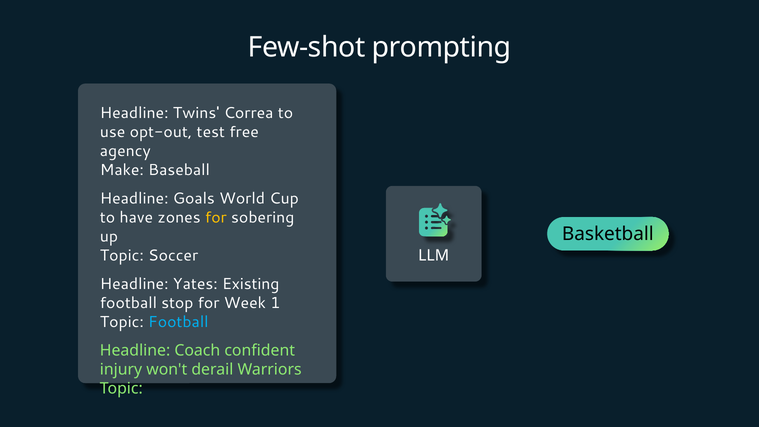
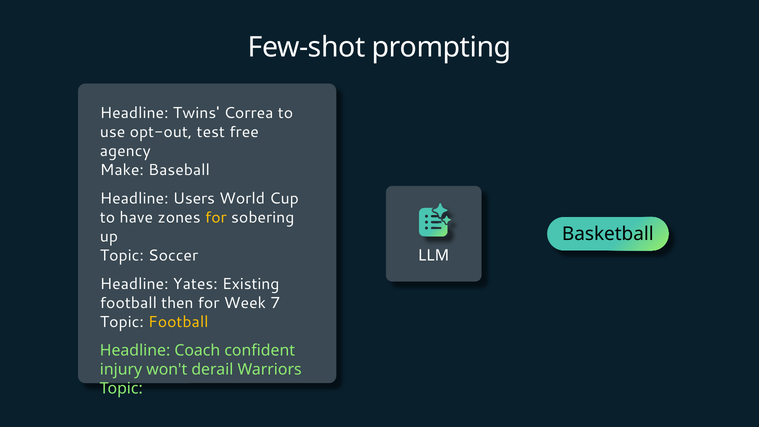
Goals: Goals -> Users
stop: stop -> then
1: 1 -> 7
Football at (178, 322) colour: light blue -> yellow
